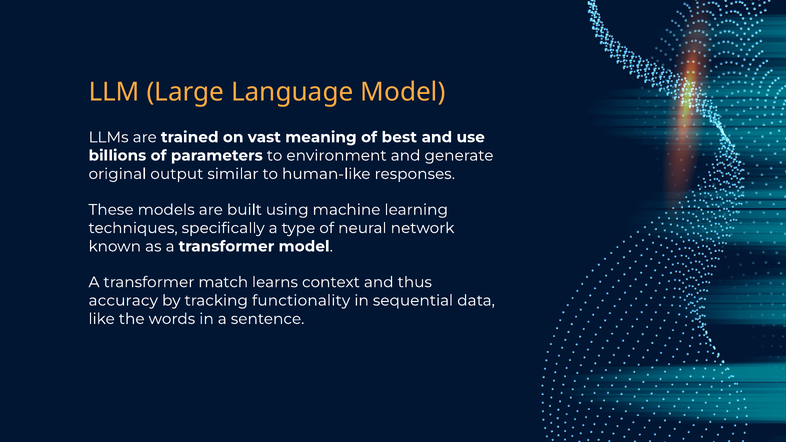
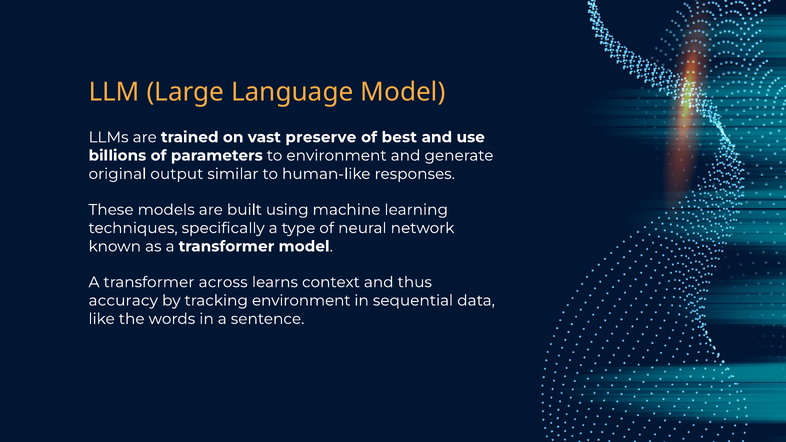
meaning: meaning -> preserve
match: match -> across
tracking functionality: functionality -> environment
